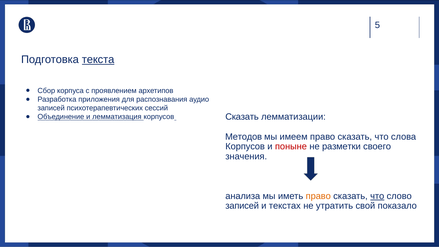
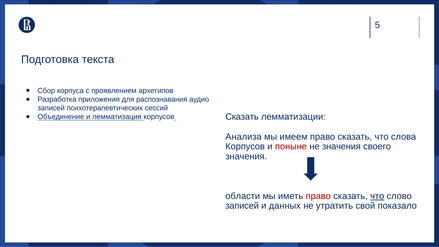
текста underline: present -> none
Методов: Методов -> Анализа
не разметки: разметки -> значения
анализа: анализа -> области
право at (318, 196) colour: orange -> red
текстах: текстах -> данных
